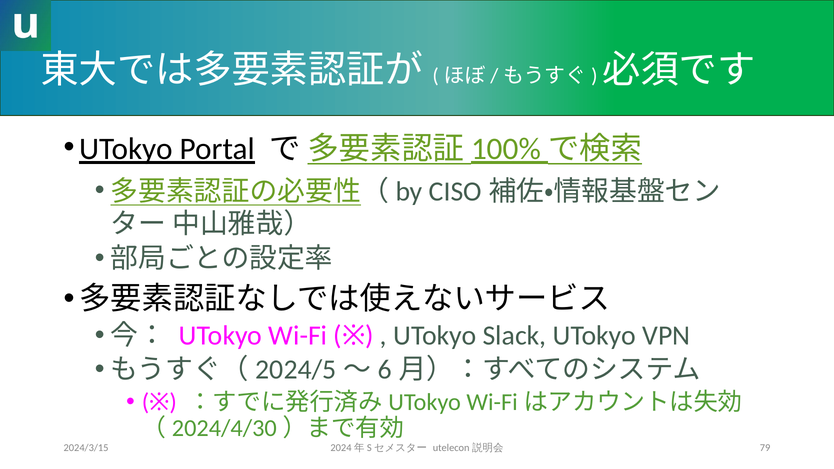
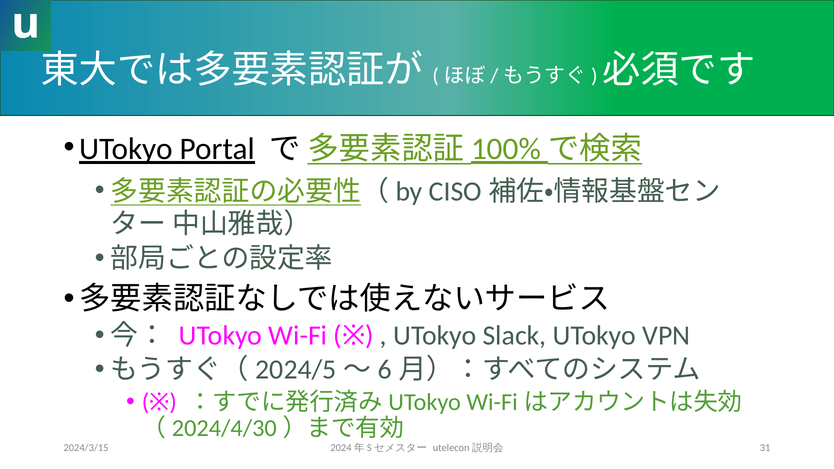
79: 79 -> 31
